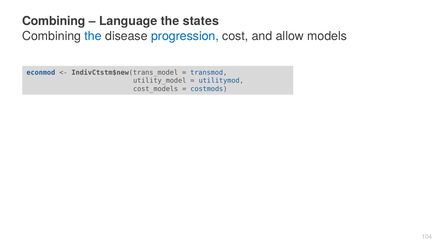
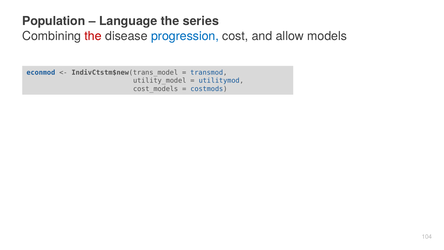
Combining at (54, 21): Combining -> Population
states: states -> series
the at (93, 36) colour: blue -> red
